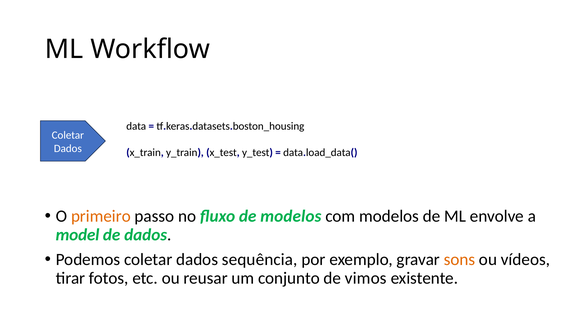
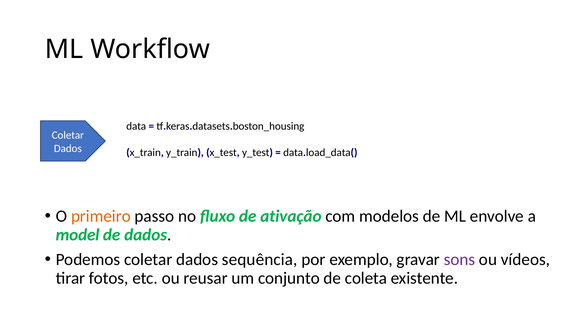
de modelos: modelos -> ativação
sons colour: orange -> purple
vimos: vimos -> coleta
